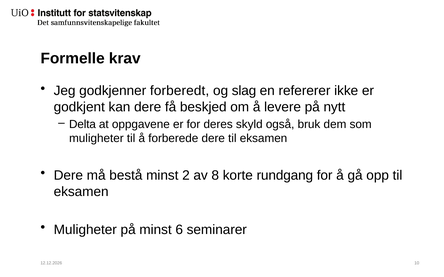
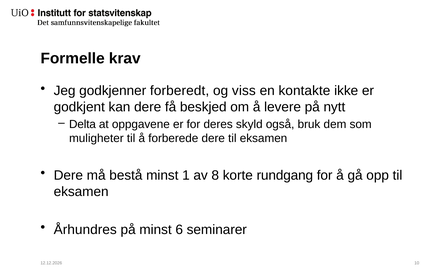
slag: slag -> viss
refererer: refererer -> kontakte
2: 2 -> 1
Muligheter at (85, 230): Muligheter -> Århundres
